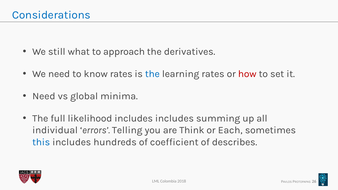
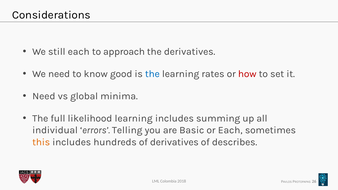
Considerations colour: blue -> black
still what: what -> each
know rates: rates -> good
likelihood includes: includes -> learning
Think: Think -> Basic
this colour: blue -> orange
of coefficient: coefficient -> derivatives
